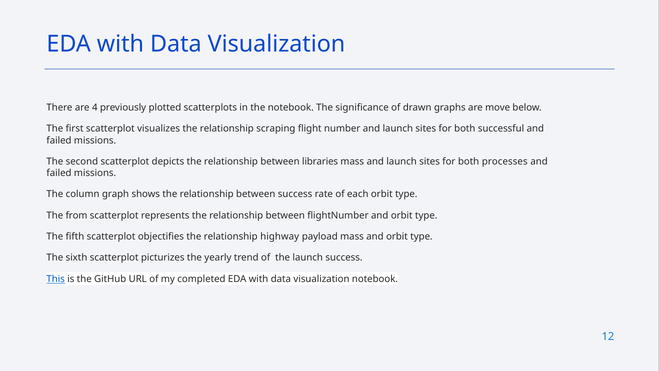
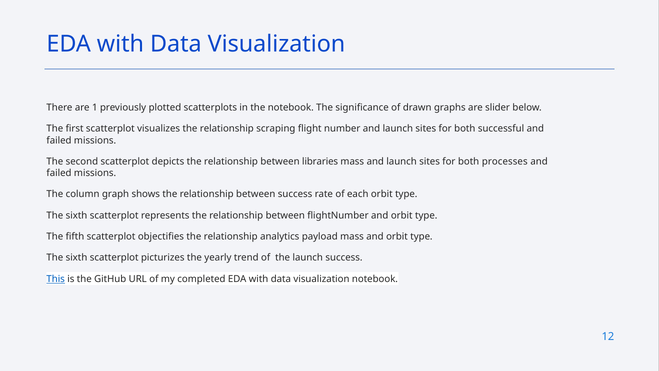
4: 4 -> 1
move: move -> slider
from at (77, 215): from -> sixth
highway: highway -> analytics
